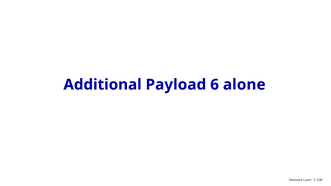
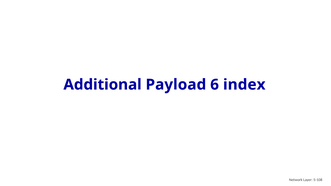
alone: alone -> index
